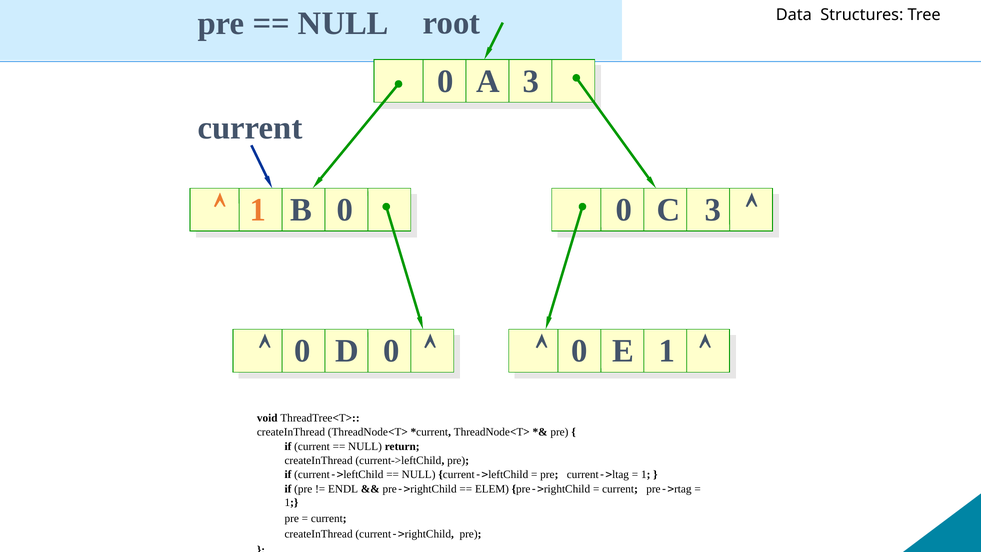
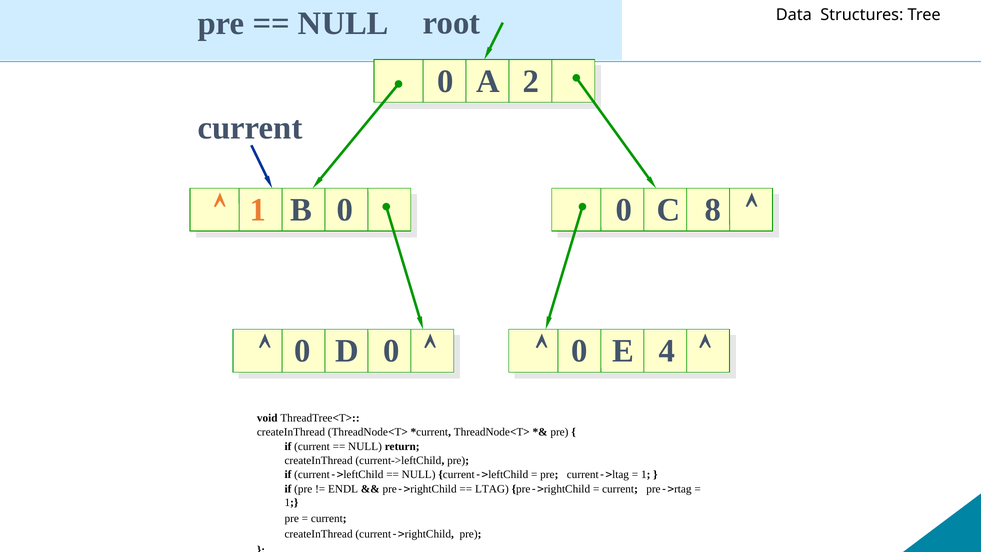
A 3: 3 -> 2
C 3: 3 -> 8
E 1: 1 -> 4
ELEM: ELEM -> LTAG
